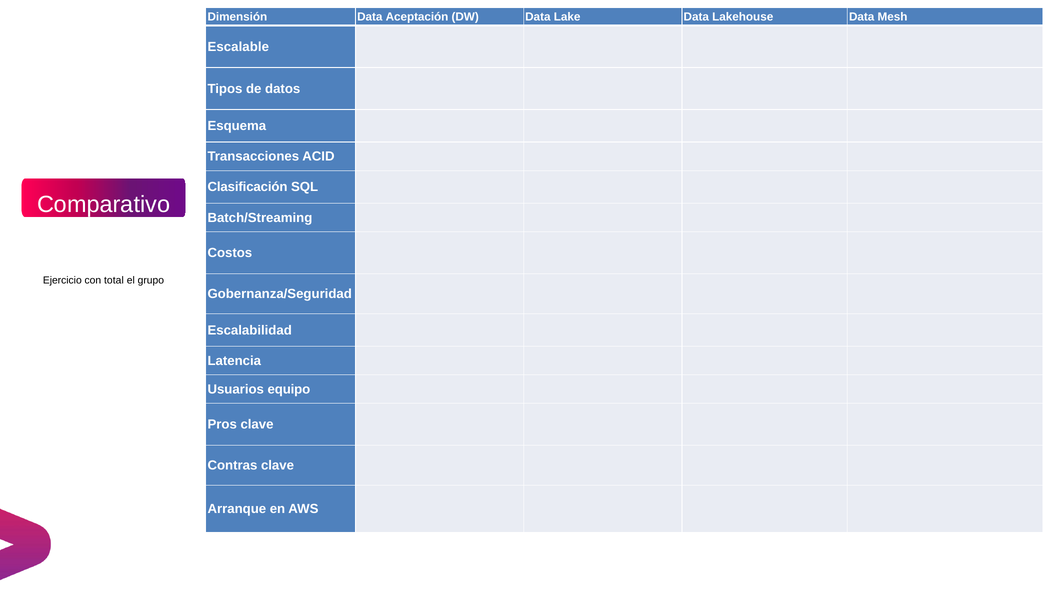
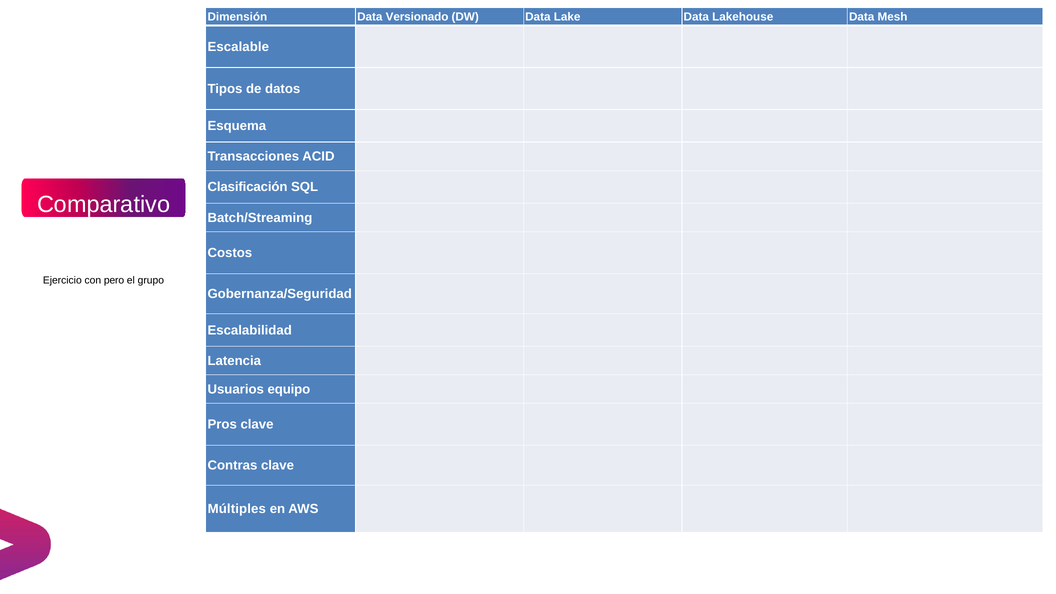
Aceptación: Aceptación -> Versionado
total: total -> pero
Arranque: Arranque -> Múltiples
